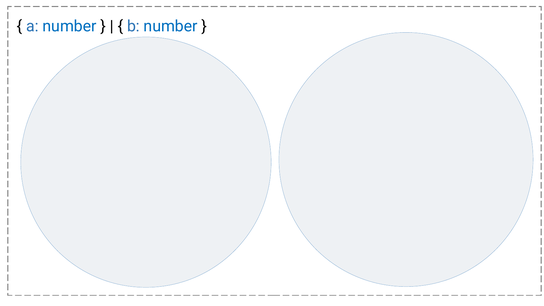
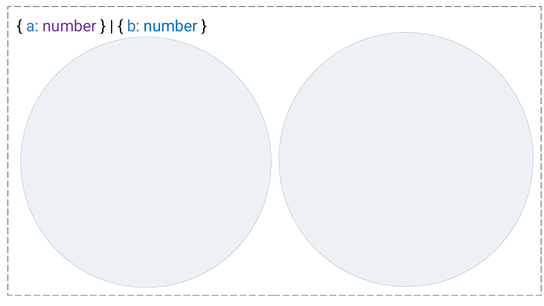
number at (70, 26) colour: blue -> purple
